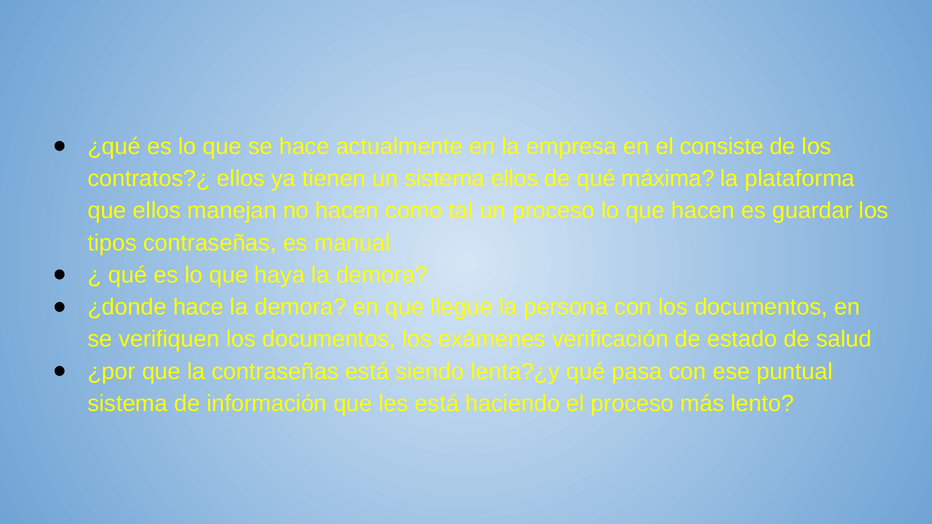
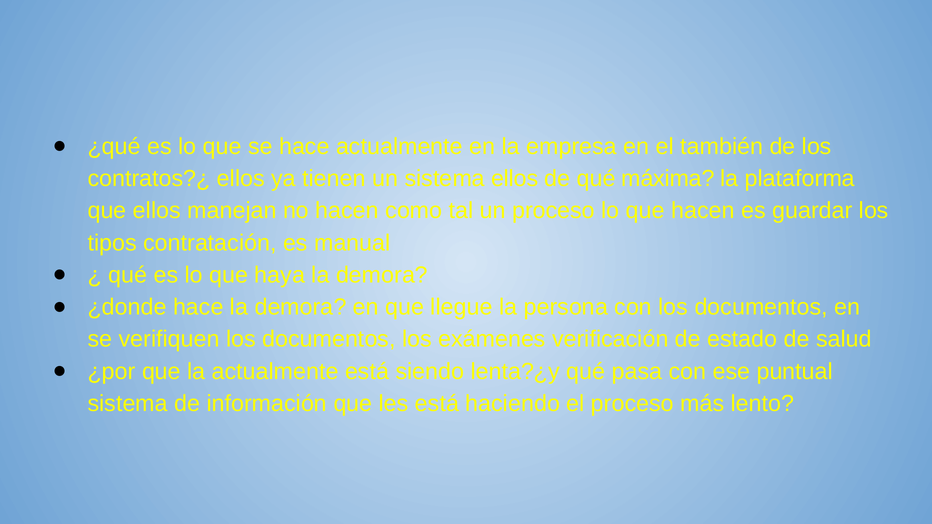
consiste: consiste -> también
tipos contraseñas: contraseñas -> contratación
la contraseñas: contraseñas -> actualmente
